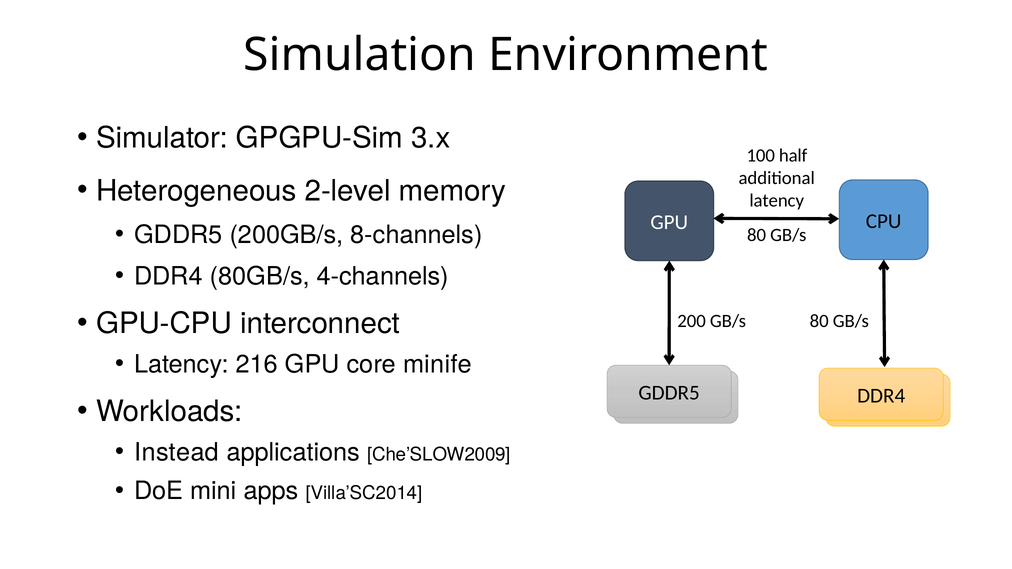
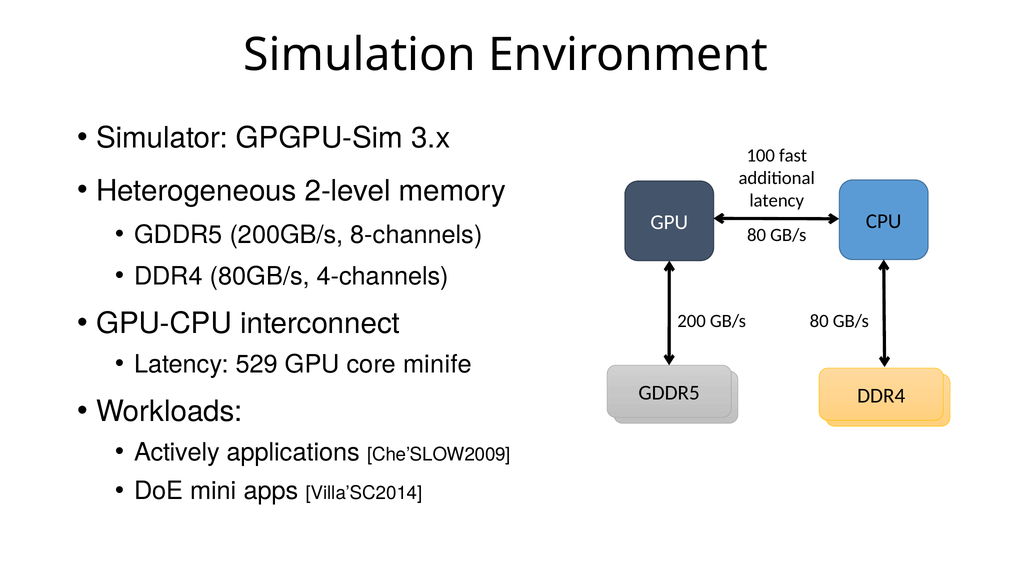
half: half -> fast
216: 216 -> 529
Instead: Instead -> Actively
